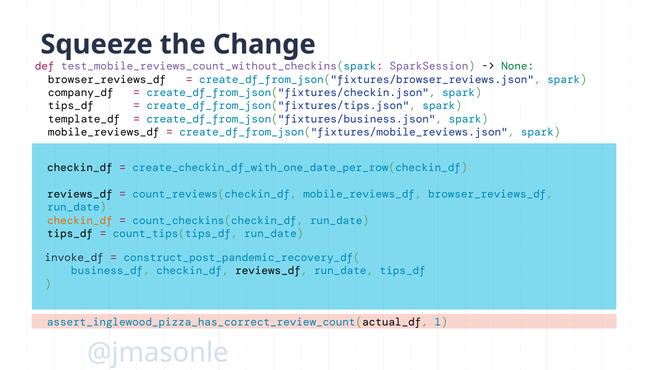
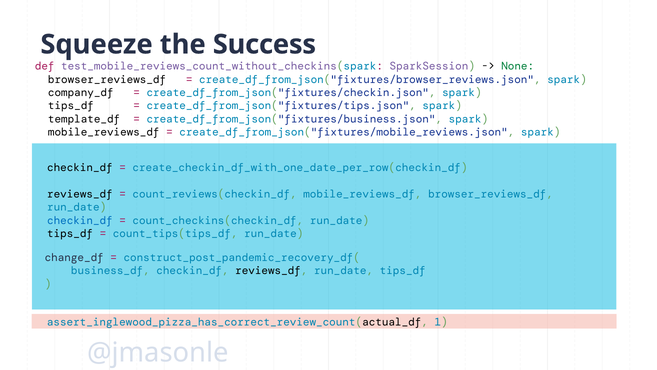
Change: Change -> Success
checkin_df at (80, 220) colour: orange -> blue
invoke_df: invoke_df -> change_df
